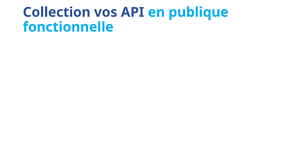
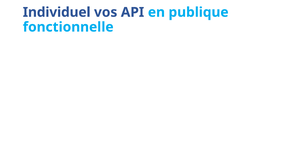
Collection: Collection -> Individuel
